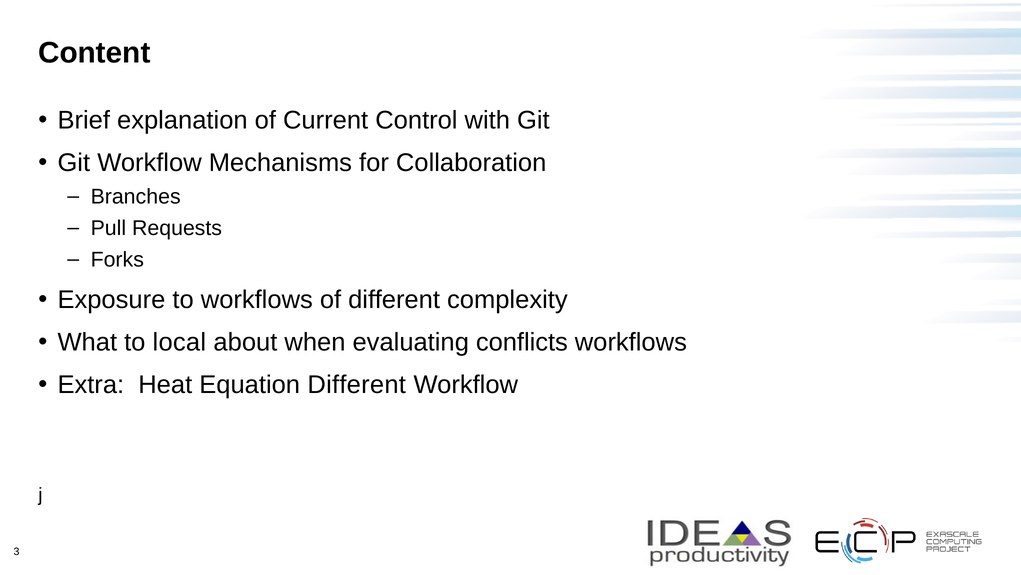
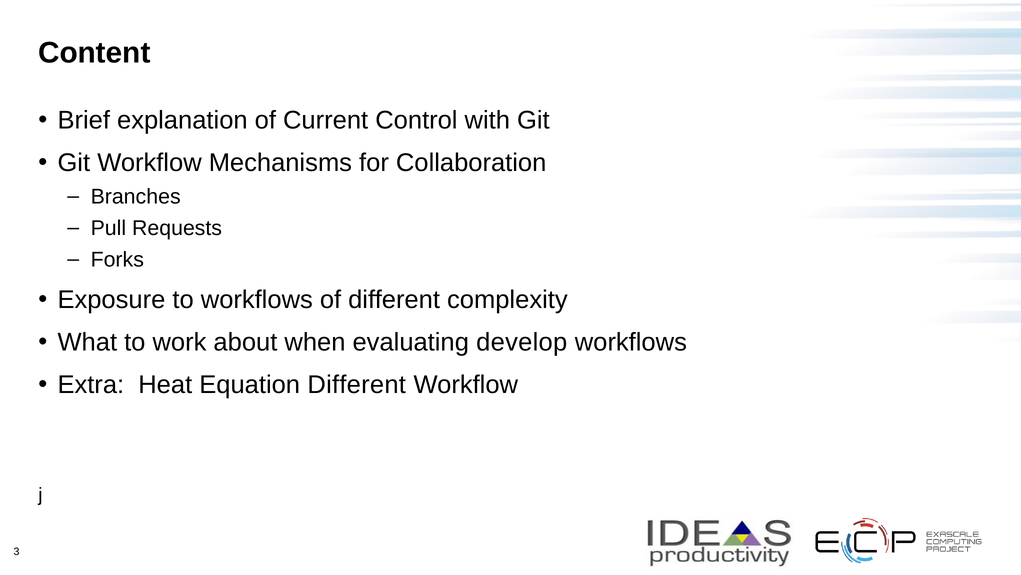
local: local -> work
conflicts: conflicts -> develop
